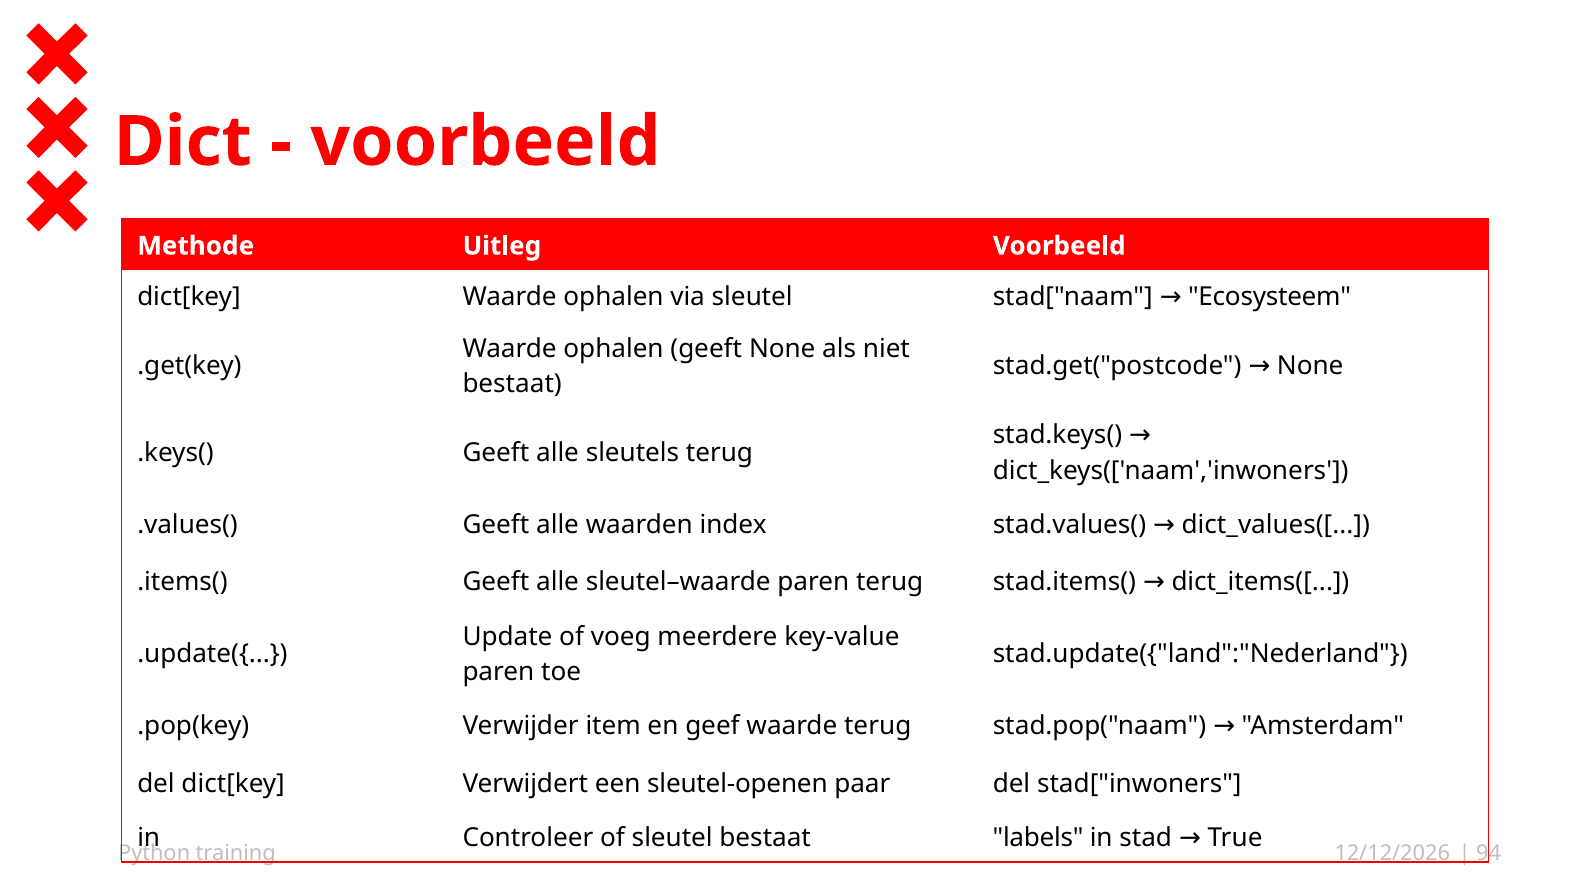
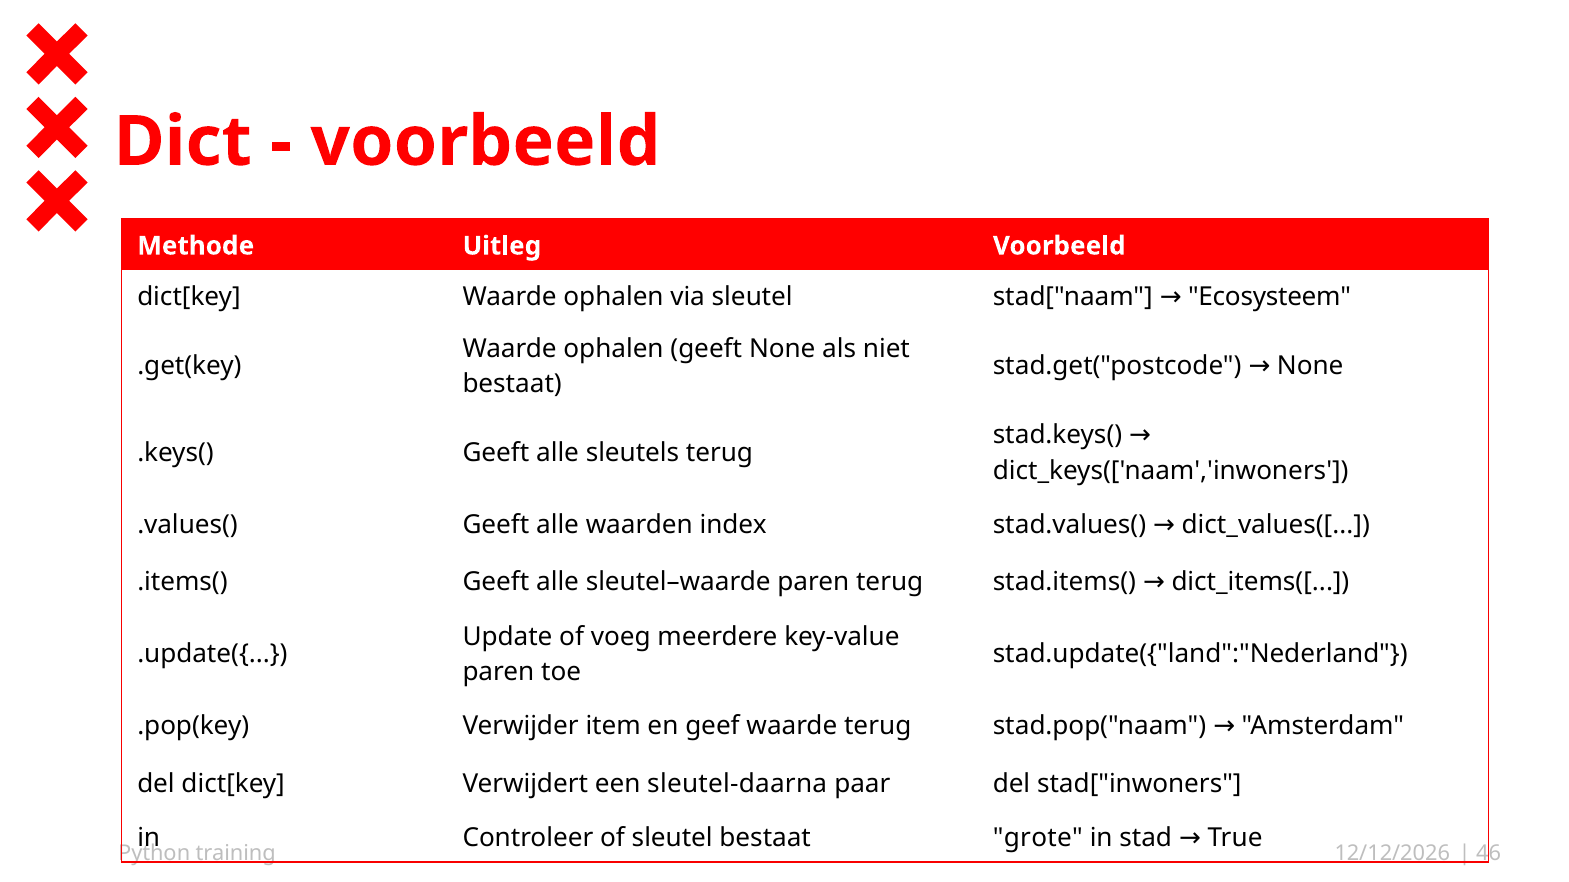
sleutel-openen: sleutel-openen -> sleutel-daarna
labels: labels -> grote
94: 94 -> 46
